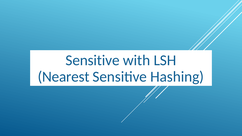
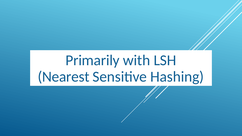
Sensitive at (93, 60): Sensitive -> Primarily
